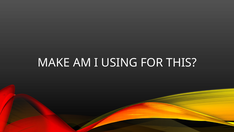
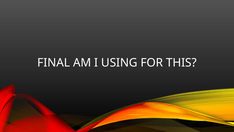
MAKE: MAKE -> FINAL
